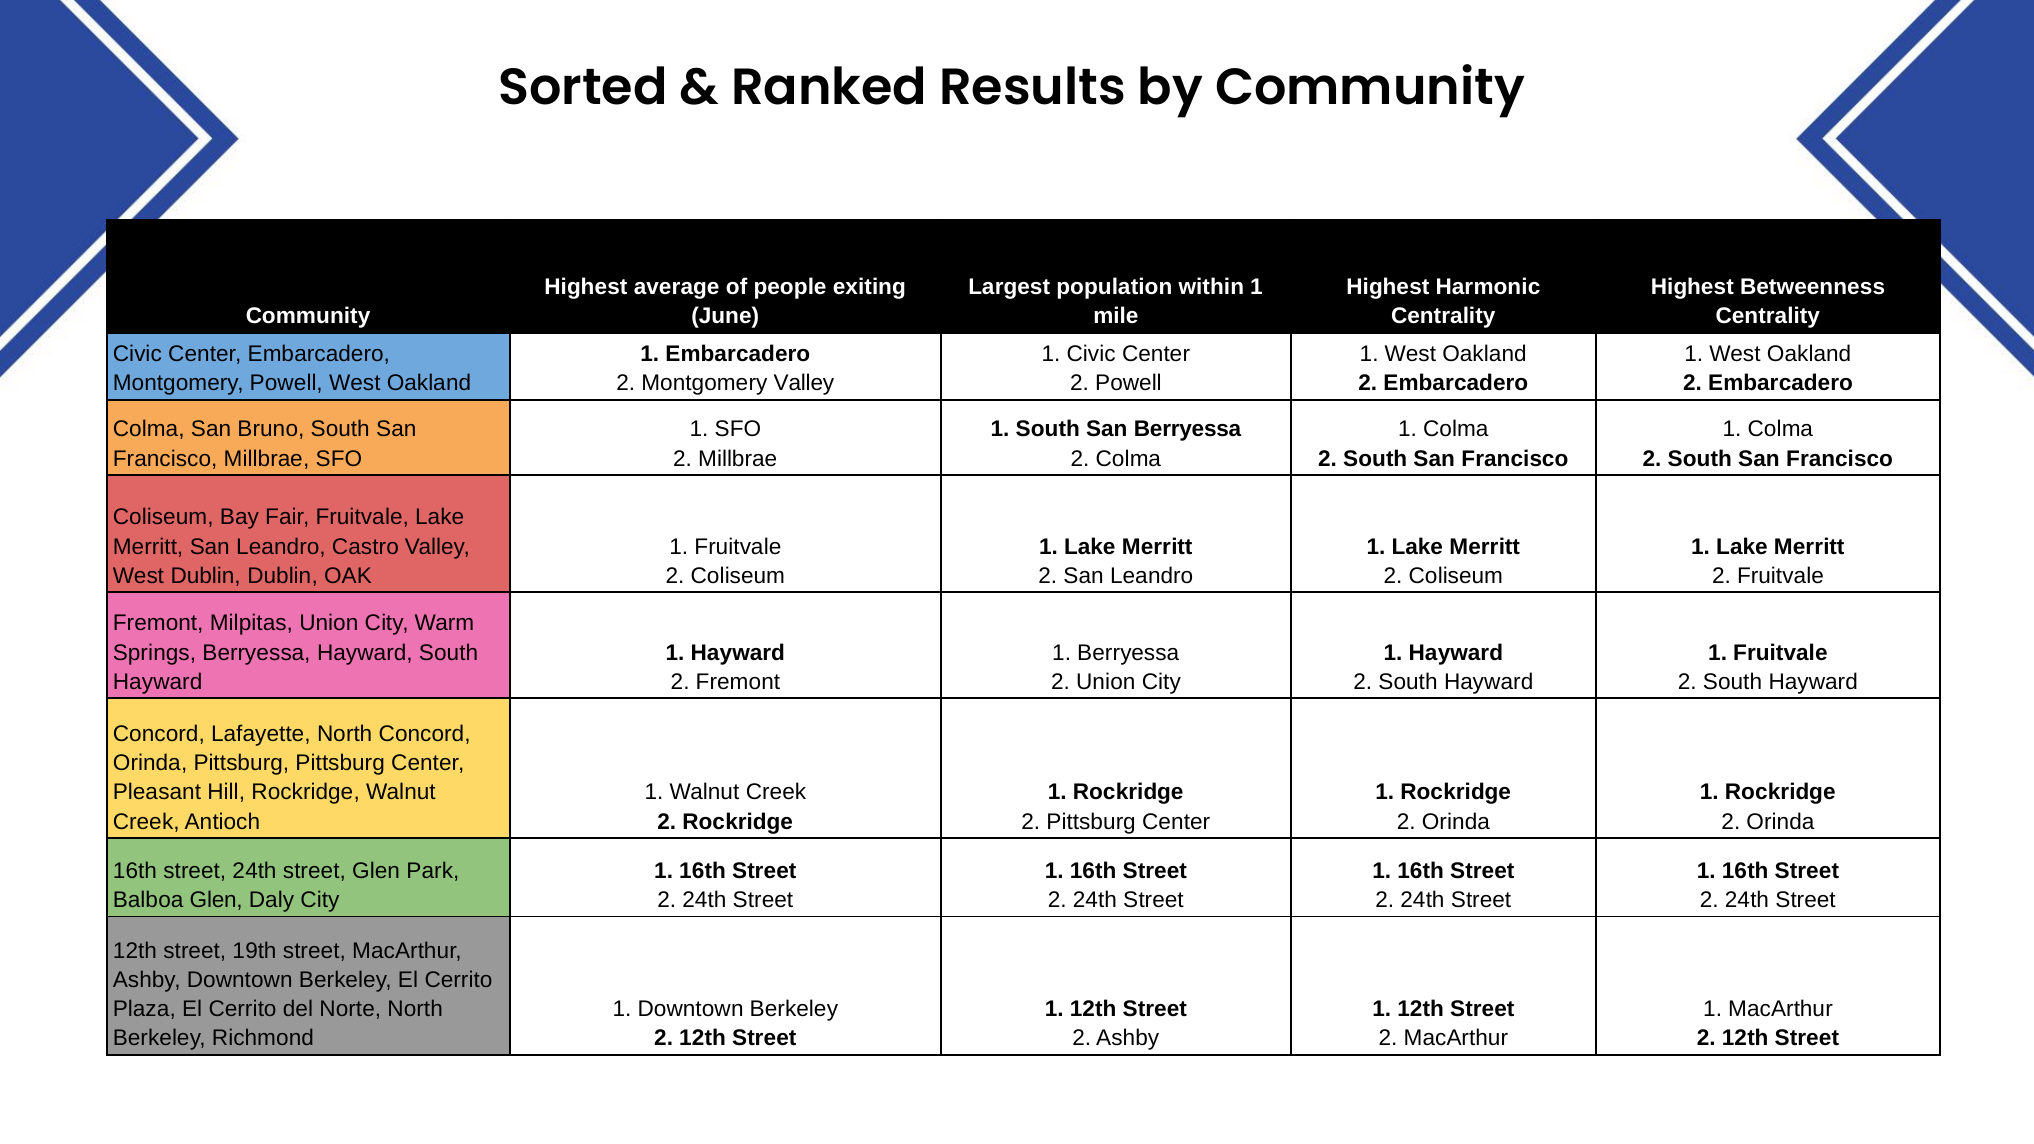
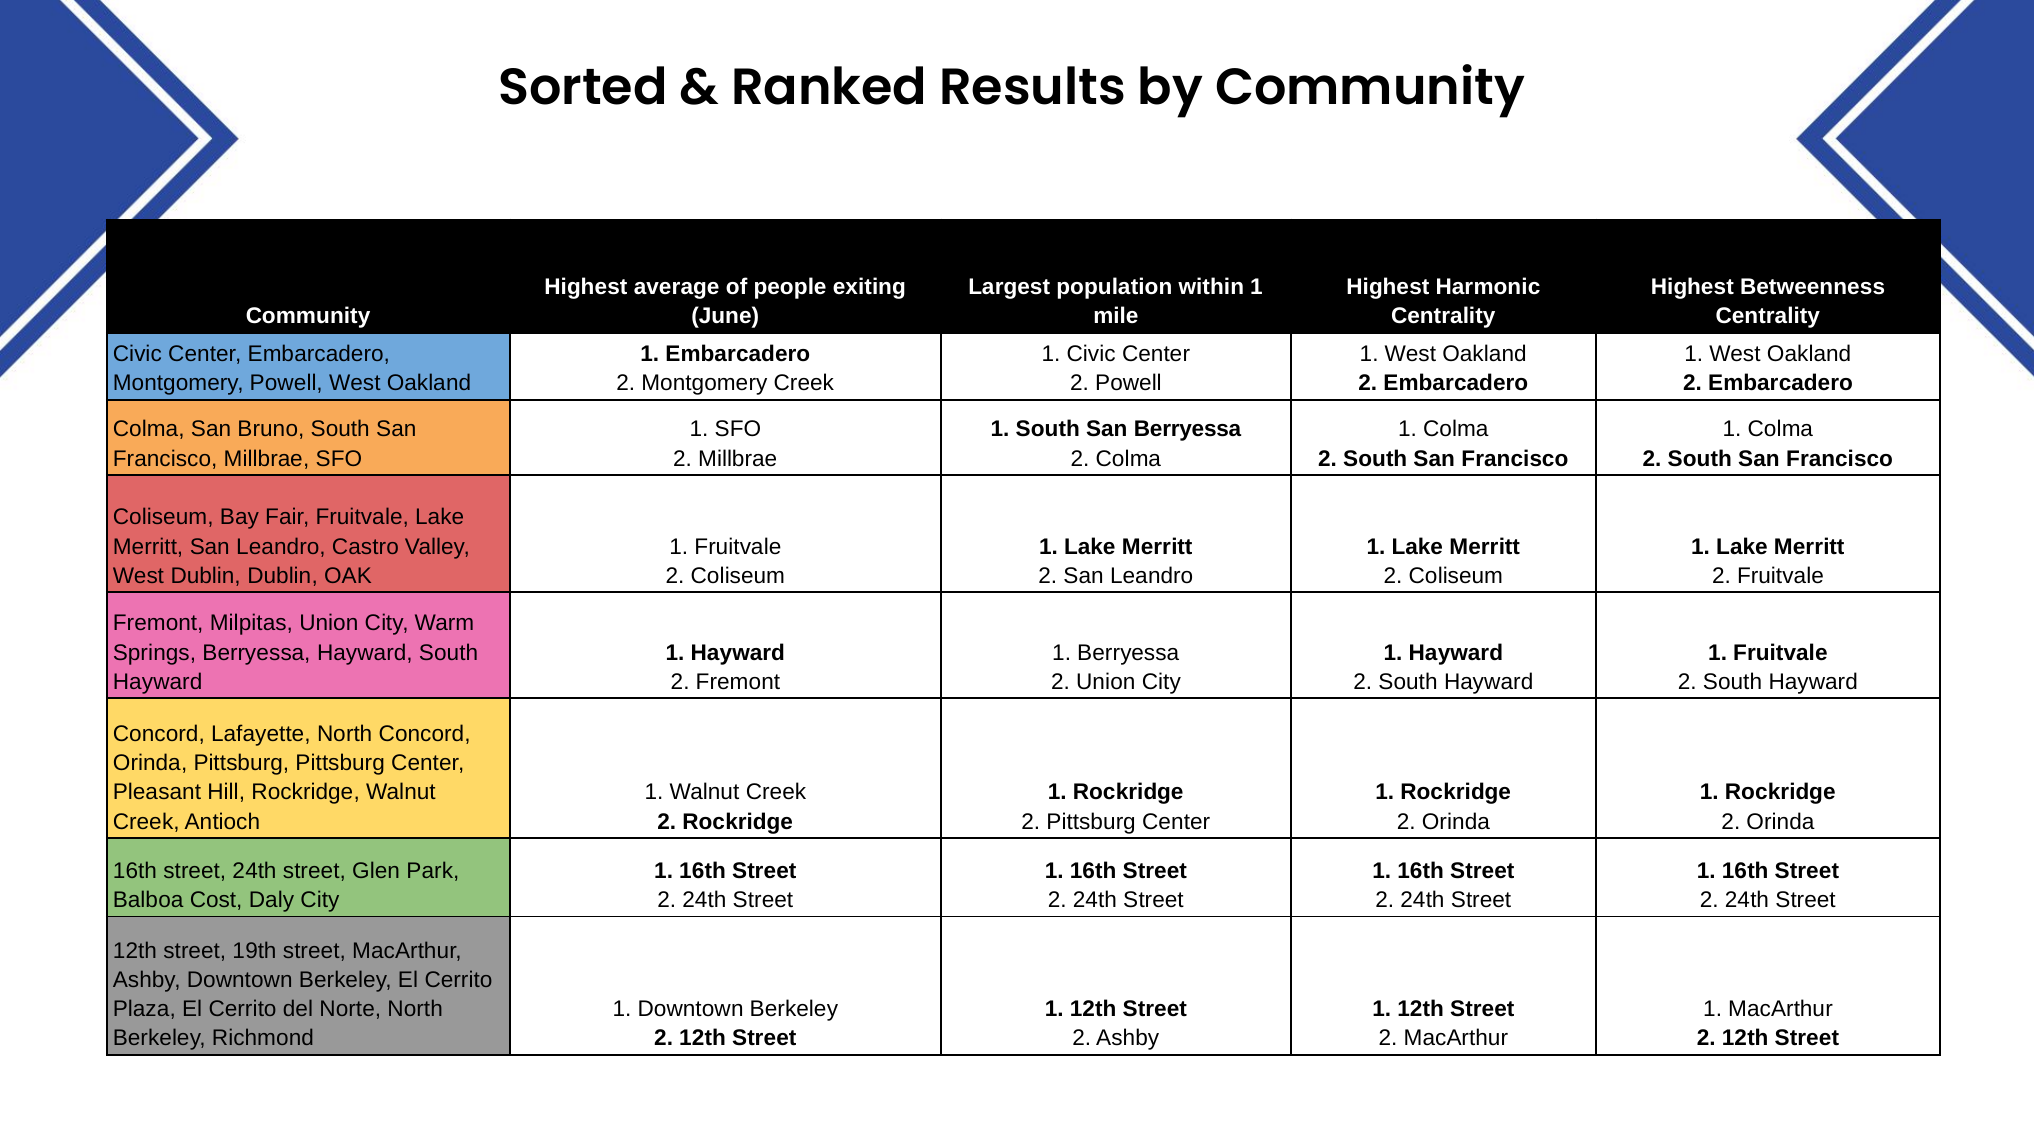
Montgomery Valley: Valley -> Creek
Balboa Glen: Glen -> Cost
